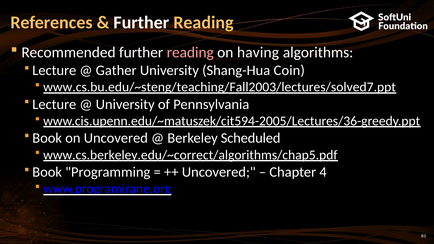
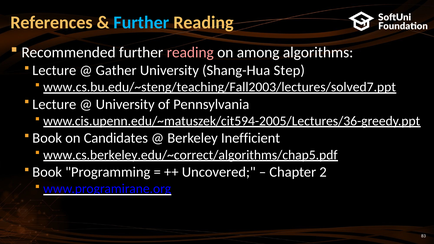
Further at (141, 22) colour: white -> light blue
having: having -> among
Coin: Coin -> Step
on Uncovered: Uncovered -> Candidates
Scheduled: Scheduled -> Inefficient
4: 4 -> 2
